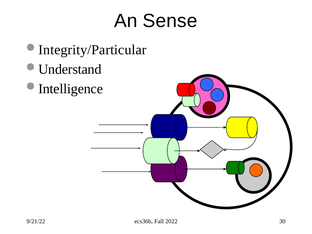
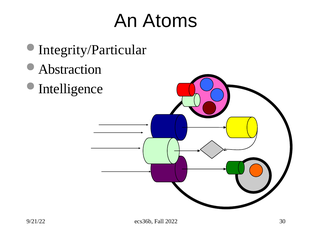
Sense: Sense -> Atoms
Understand: Understand -> Abstraction
